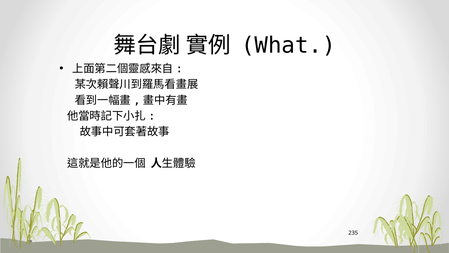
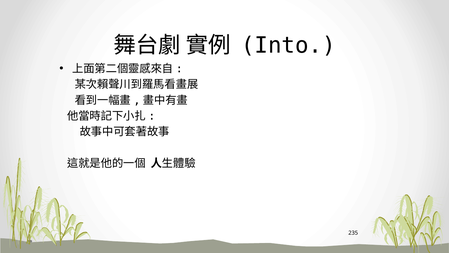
What: What -> Into
